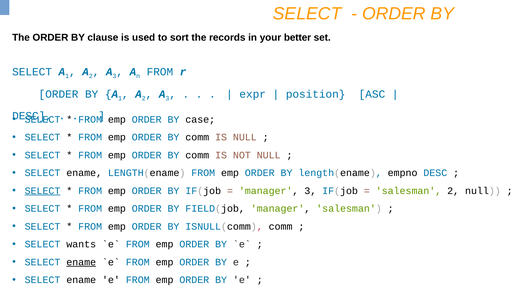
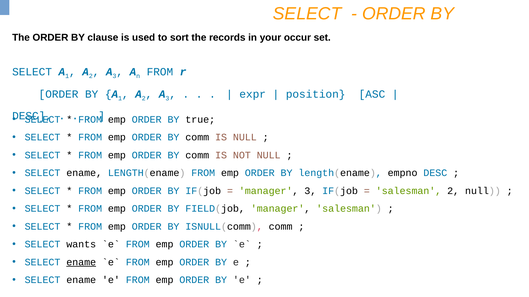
better: better -> occur
case: case -> true
SELECT at (43, 191) underline: present -> none
